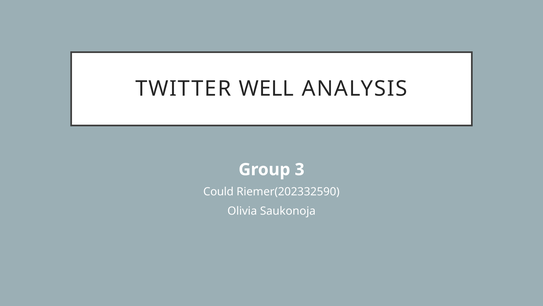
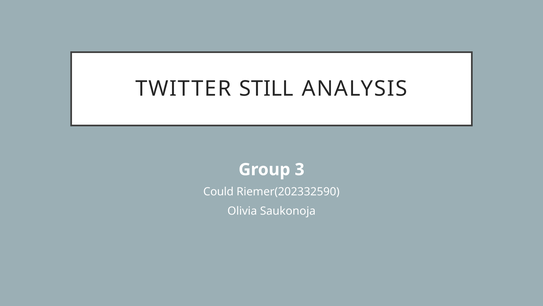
WELL: WELL -> STILL
